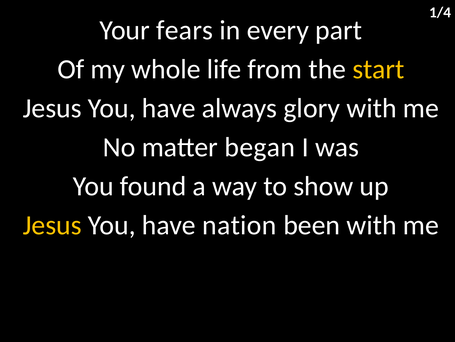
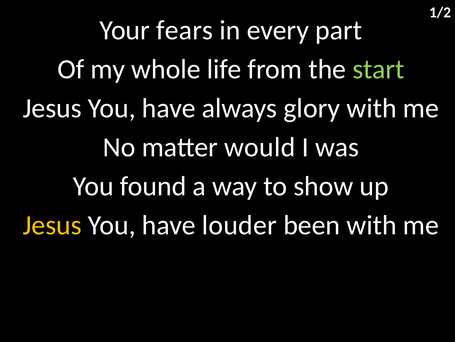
1/4: 1/4 -> 1/2
start colour: yellow -> light green
began: began -> would
nation: nation -> louder
